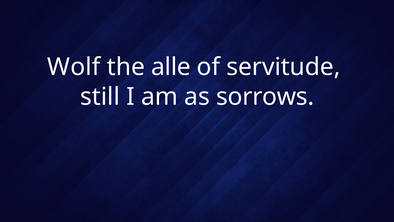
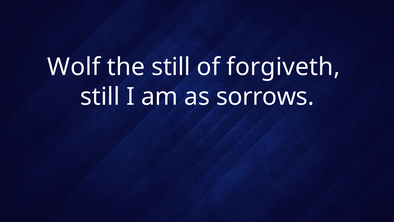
the alle: alle -> still
servitude: servitude -> forgiveth
